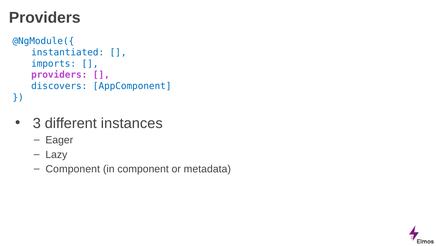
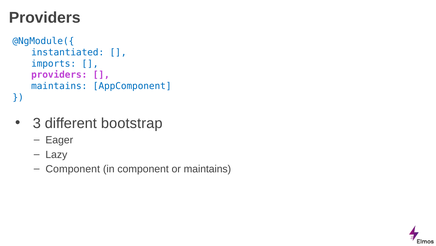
discovers at (59, 86): discovers -> maintains
instances: instances -> bootstrap
or metadata: metadata -> maintains
